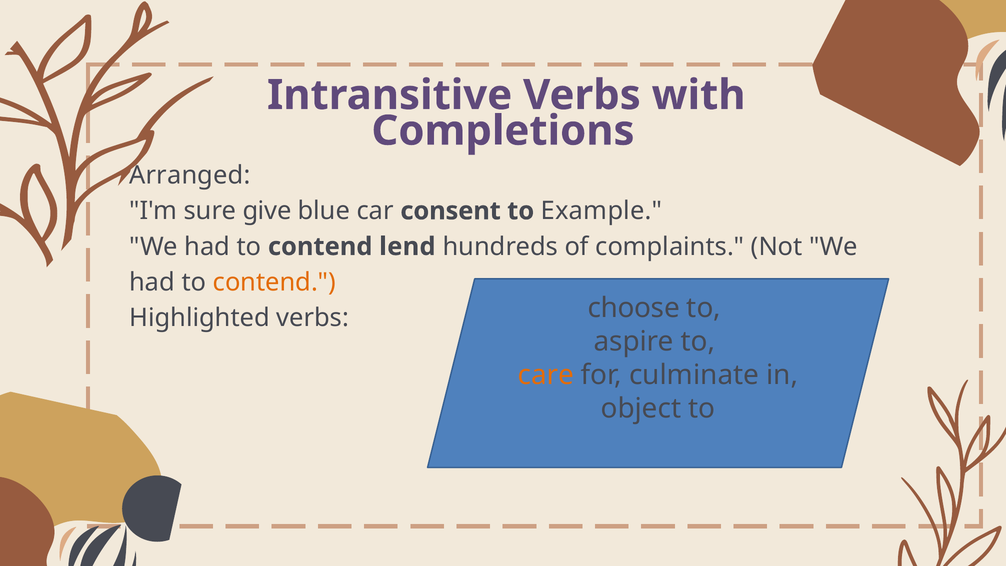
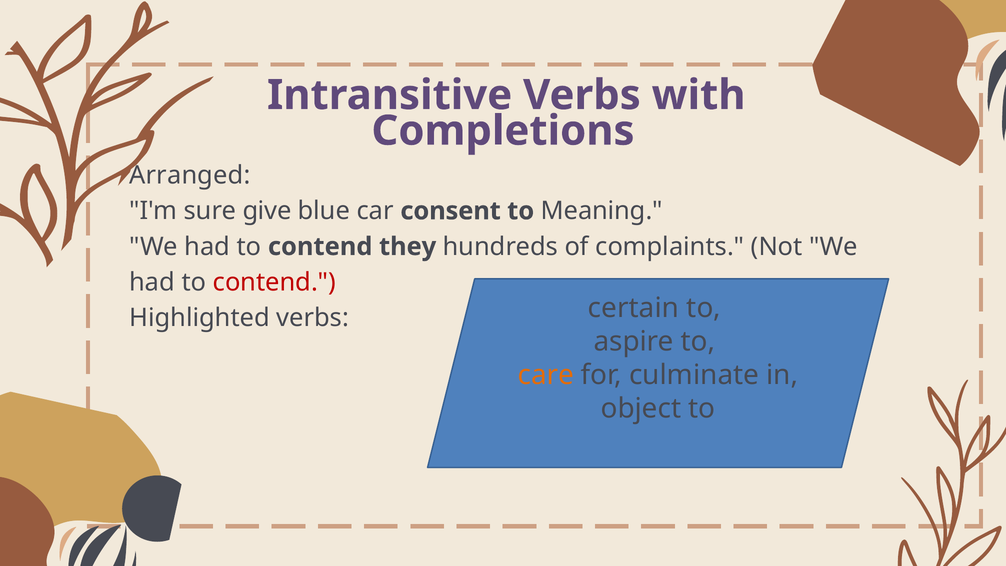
Example: Example -> Meaning
lend: lend -> they
contend at (274, 282) colour: orange -> red
choose: choose -> certain
